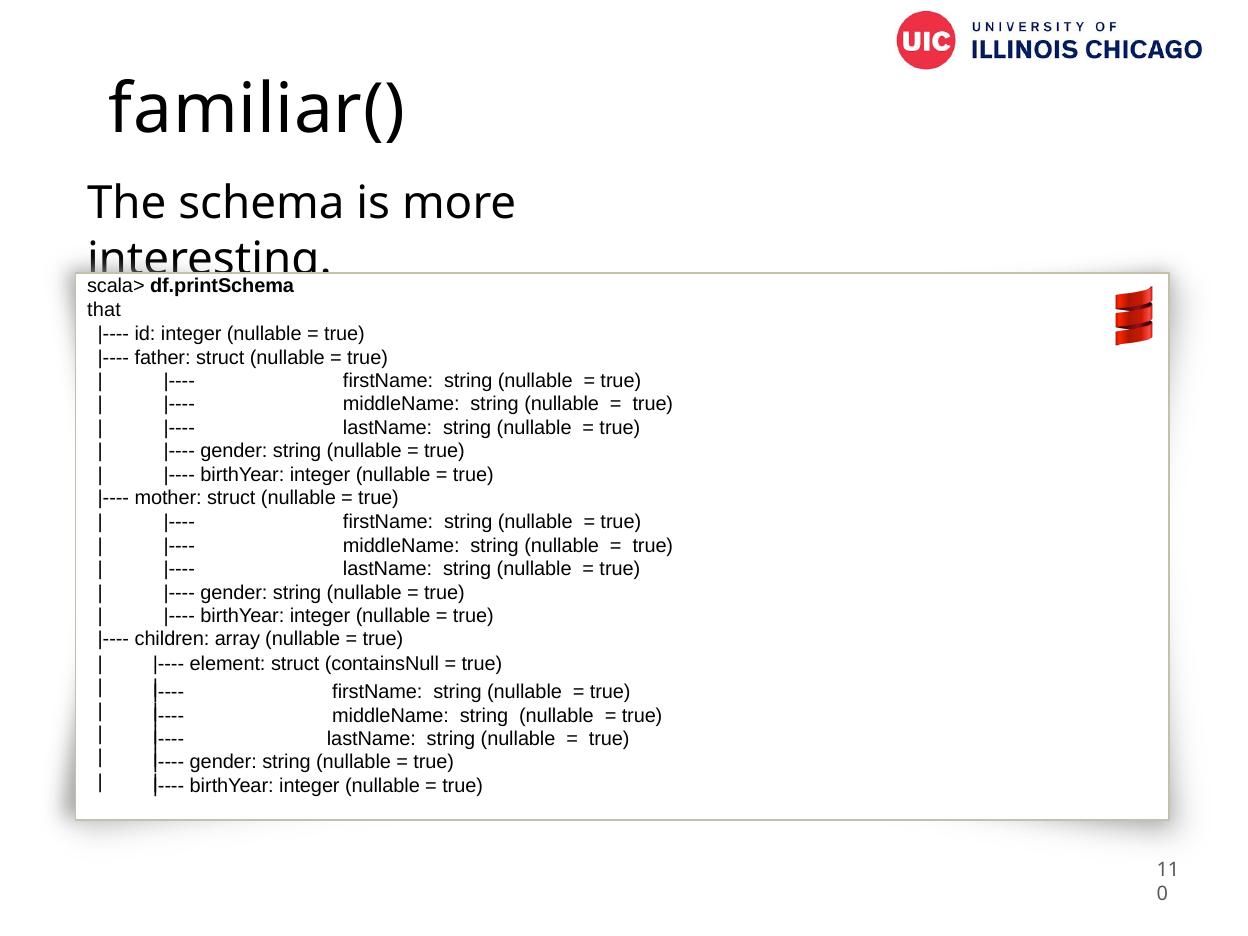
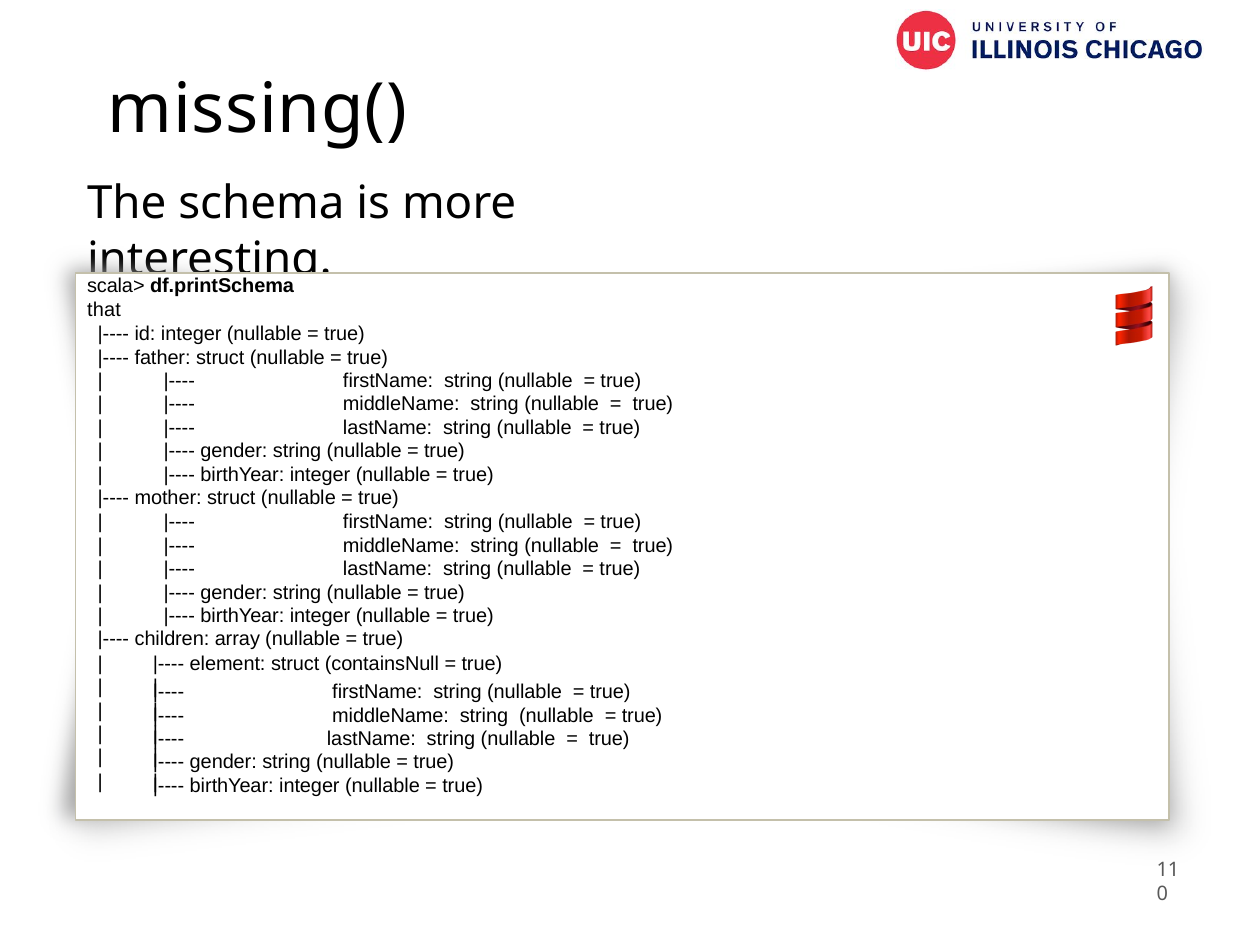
familiar(: familiar( -> missing(
